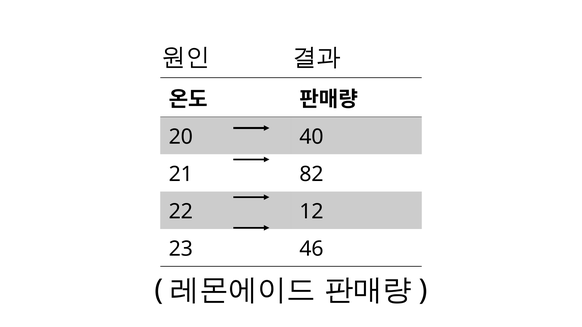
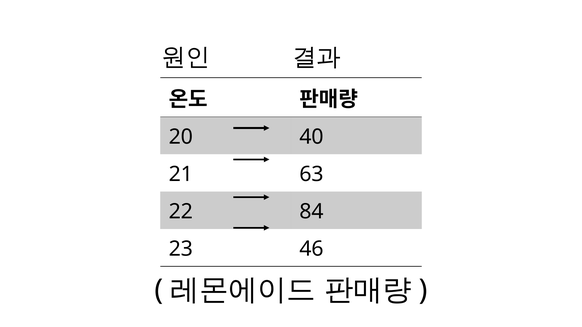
82: 82 -> 63
12: 12 -> 84
